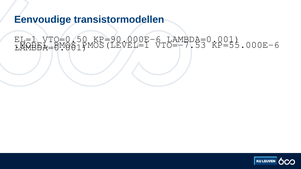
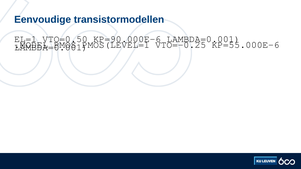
VTO=-7.53: VTO=-7.53 -> VTO=-0.25
